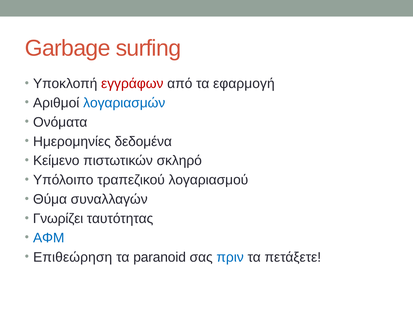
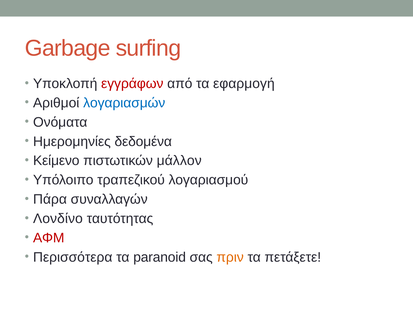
σκληρό: σκληρό -> μάλλον
Θύμα: Θύμα -> Πάρα
Γνωρίζει: Γνωρίζει -> Λονδίνο
ΑΦΜ colour: blue -> red
Επιθεώρηση: Επιθεώρηση -> Περισσότερα
πριν colour: blue -> orange
